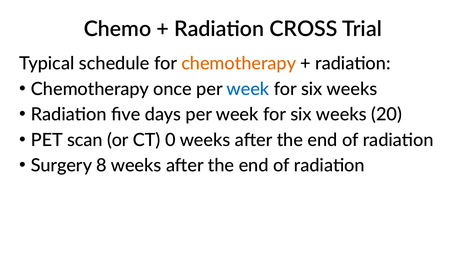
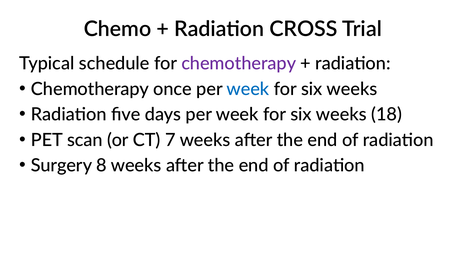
chemotherapy at (239, 64) colour: orange -> purple
20: 20 -> 18
0: 0 -> 7
